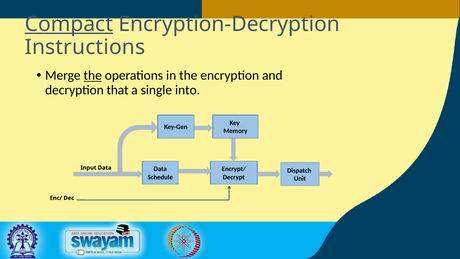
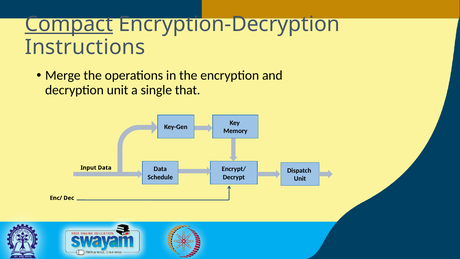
the at (93, 75) underline: present -> none
decryption that: that -> unit
into: into -> that
